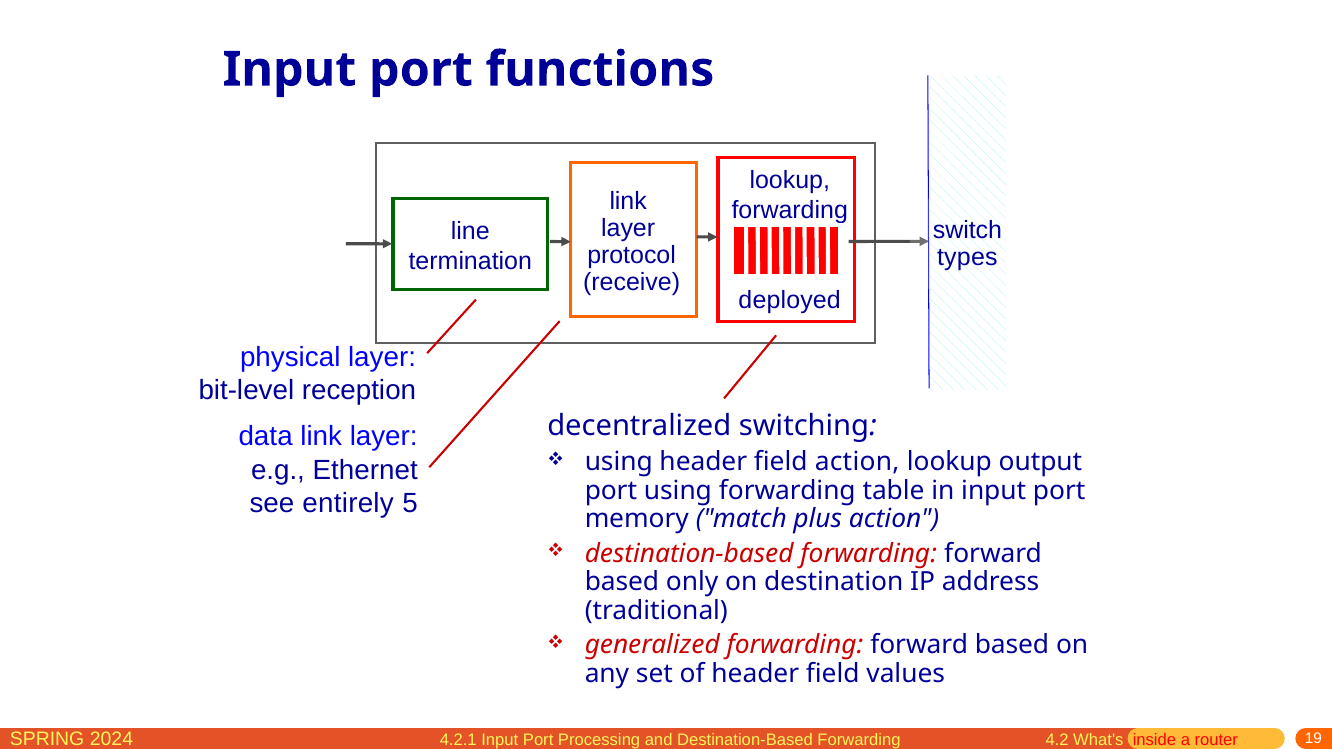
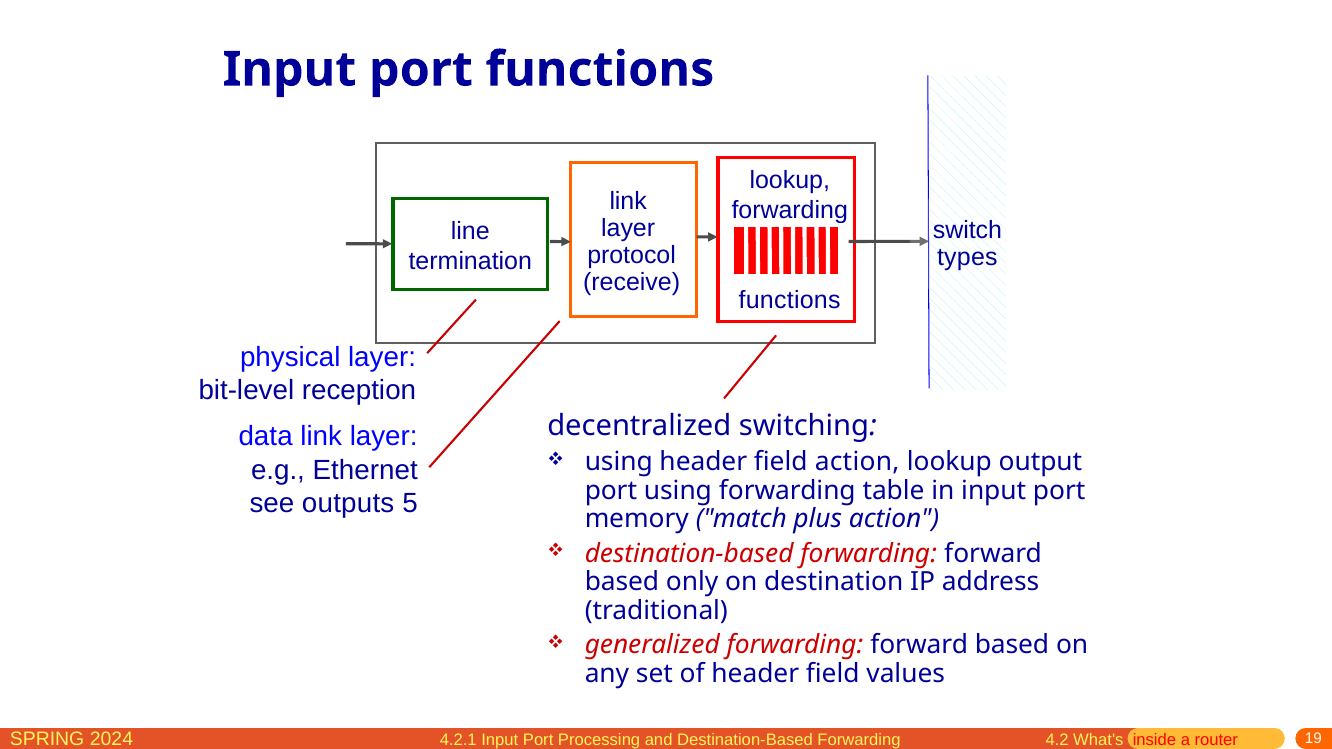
deployed at (790, 301): deployed -> functions
entirely: entirely -> outputs
